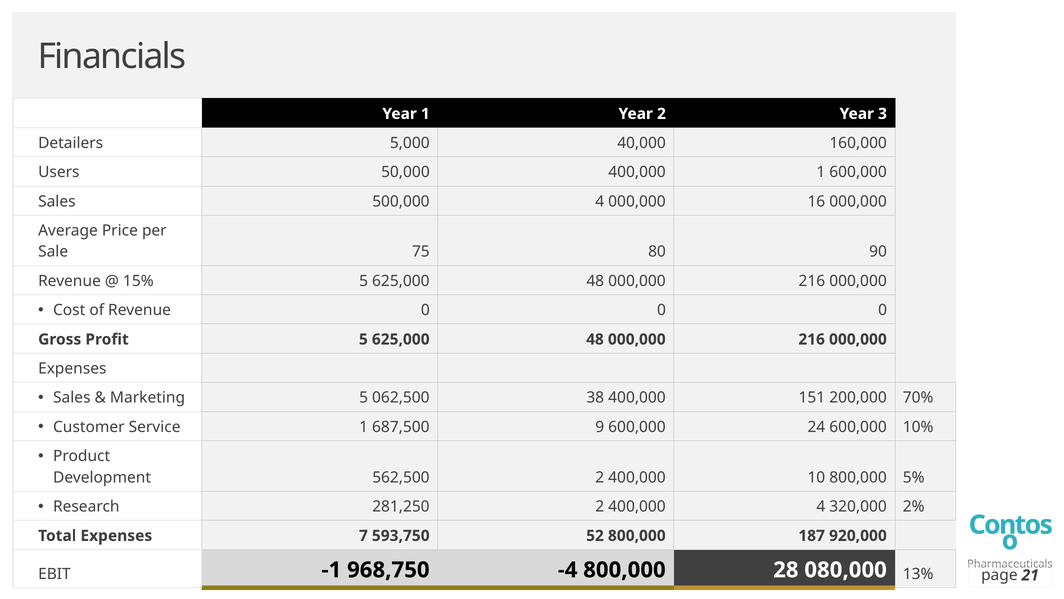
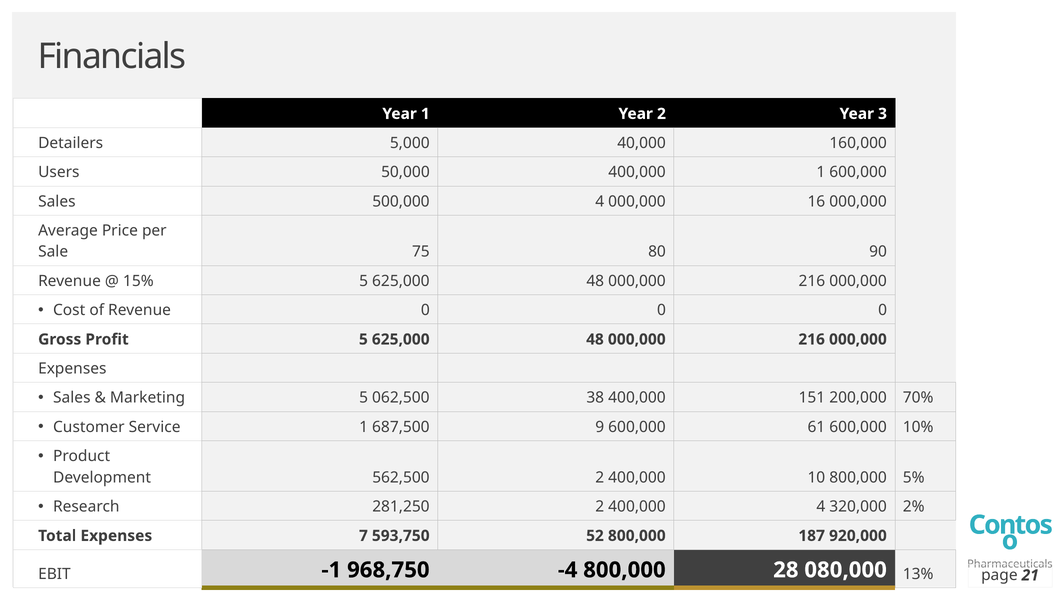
24: 24 -> 61
